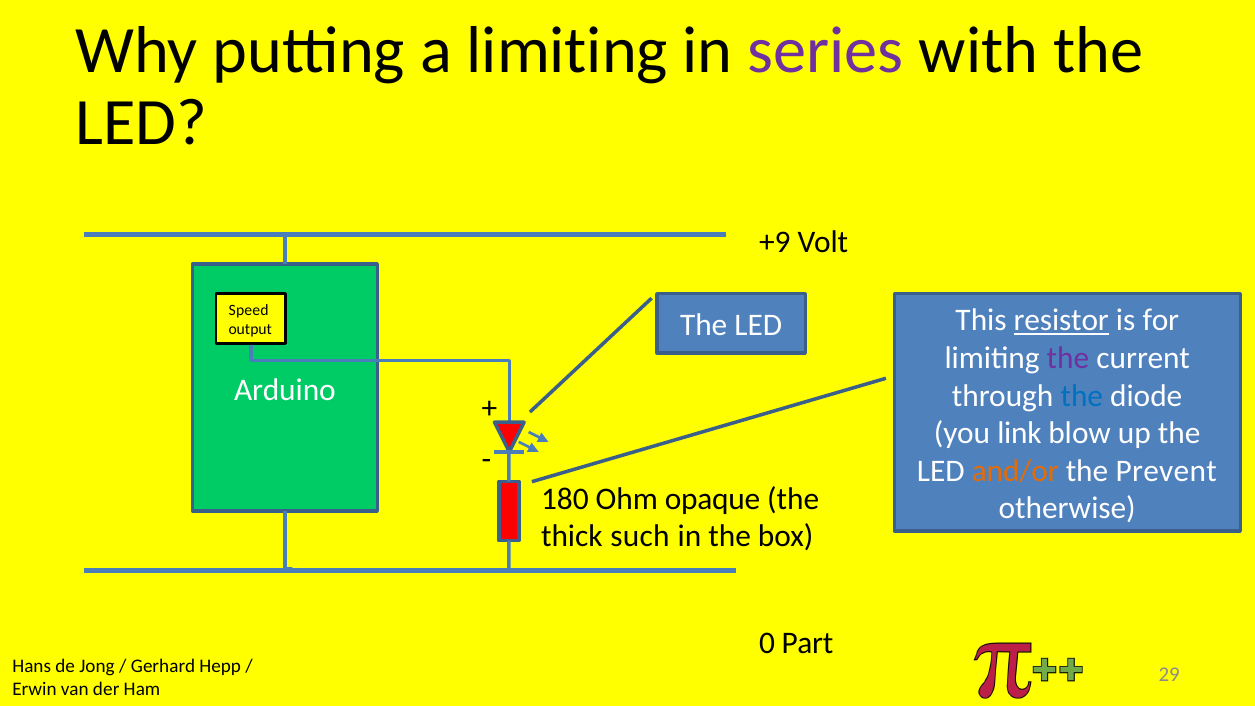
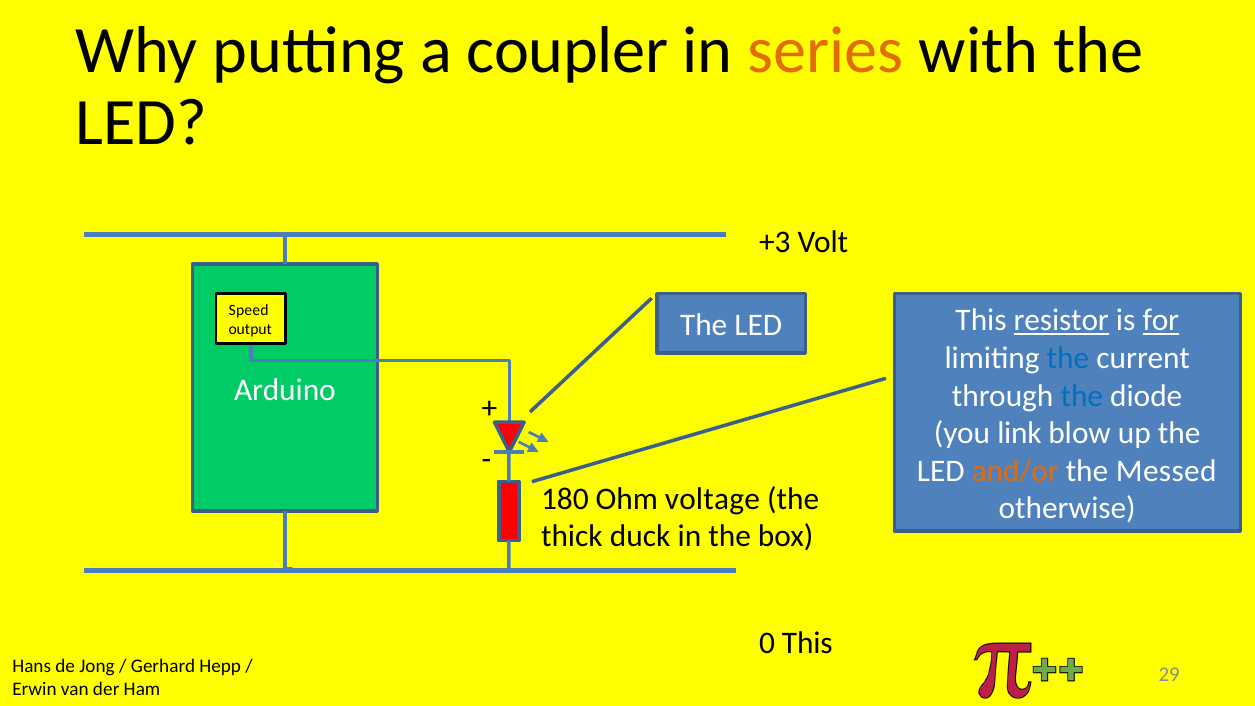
a limiting: limiting -> coupler
series colour: purple -> orange
+9: +9 -> +3
for underline: none -> present
the at (1068, 358) colour: purple -> blue
Prevent: Prevent -> Messed
opaque: opaque -> voltage
such: such -> duck
0 Part: Part -> This
